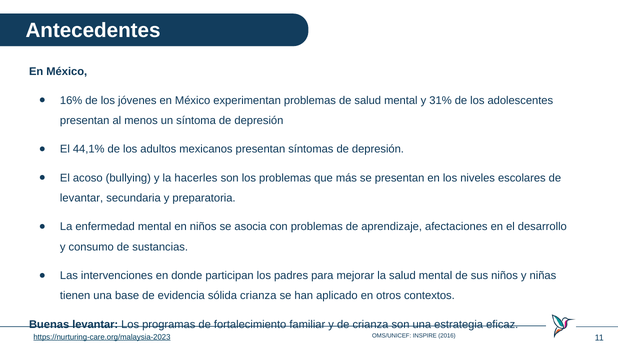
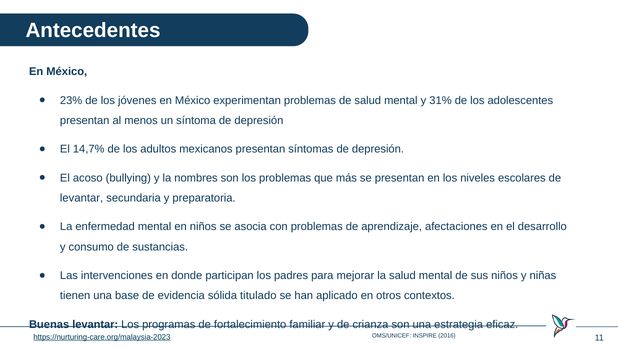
16%: 16% -> 23%
44,1%: 44,1% -> 14,7%
hacerles: hacerles -> nombres
sólida crianza: crianza -> titulado
